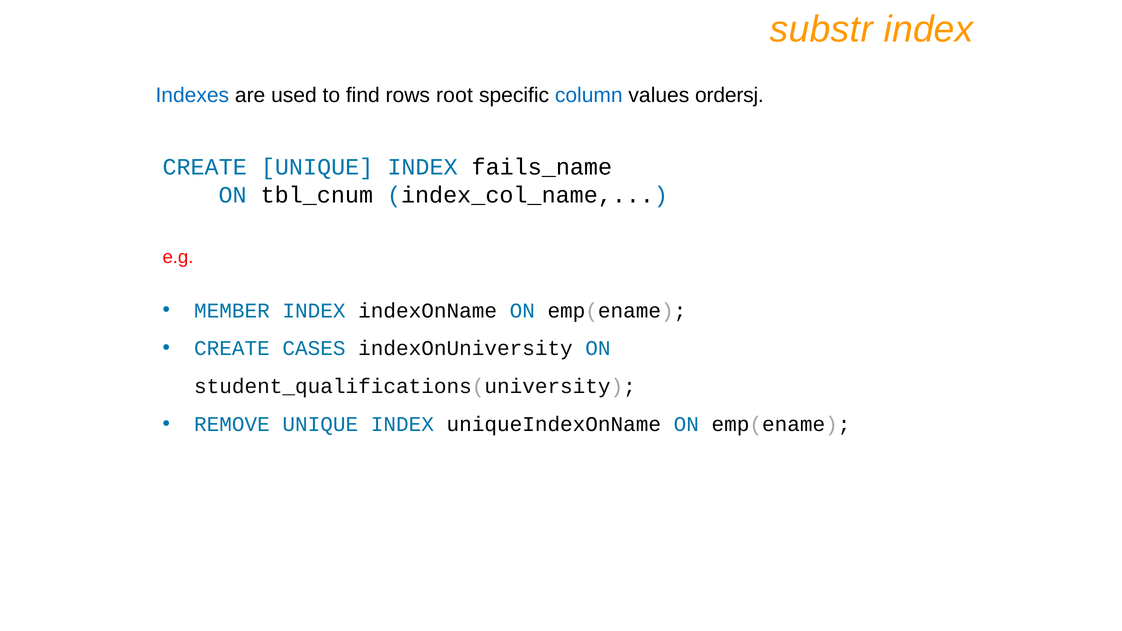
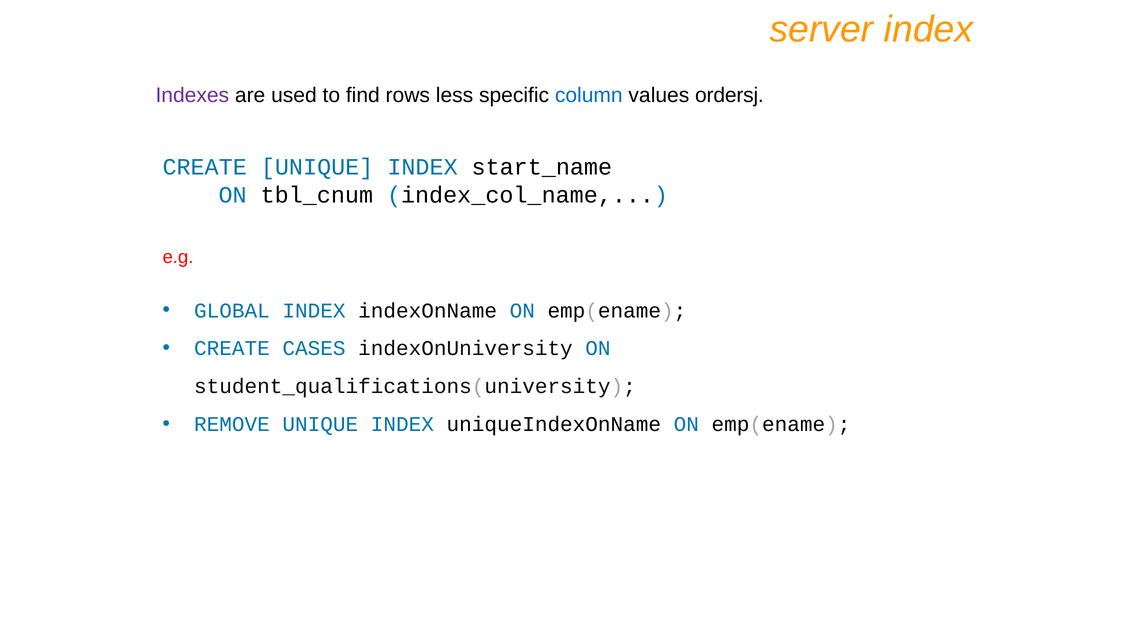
substr: substr -> server
Indexes colour: blue -> purple
root: root -> less
fails_name: fails_name -> start_name
MEMBER: MEMBER -> GLOBAL
